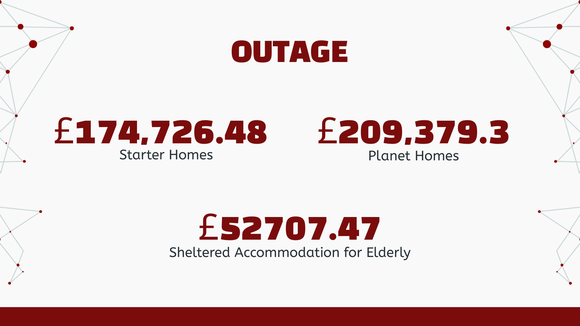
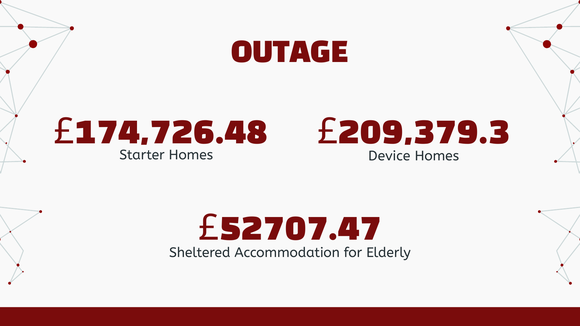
Planet: Planet -> Device
